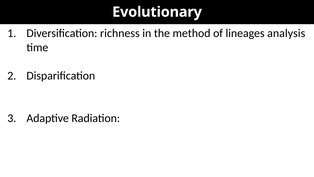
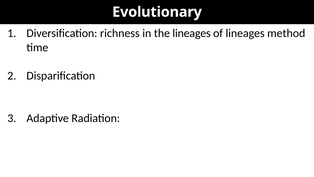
the method: method -> lineages
analysis: analysis -> method
